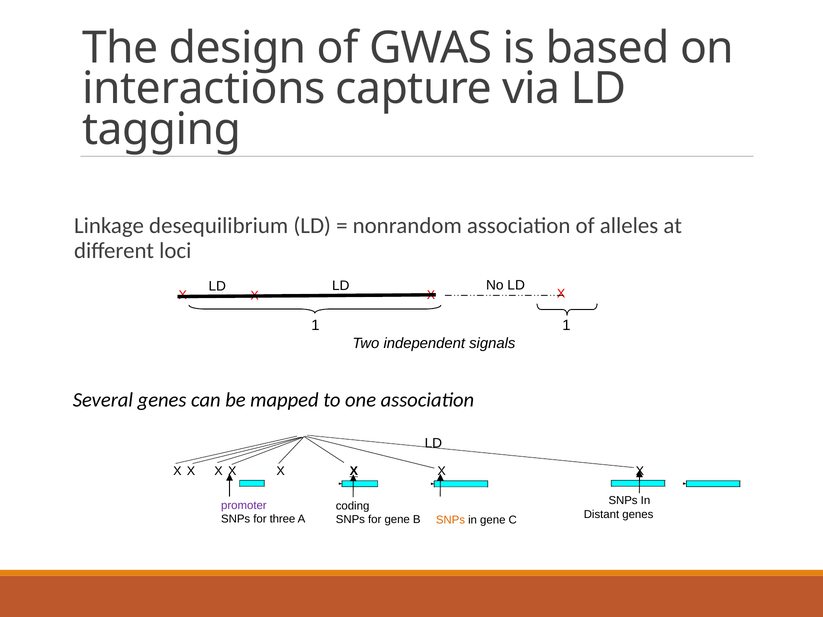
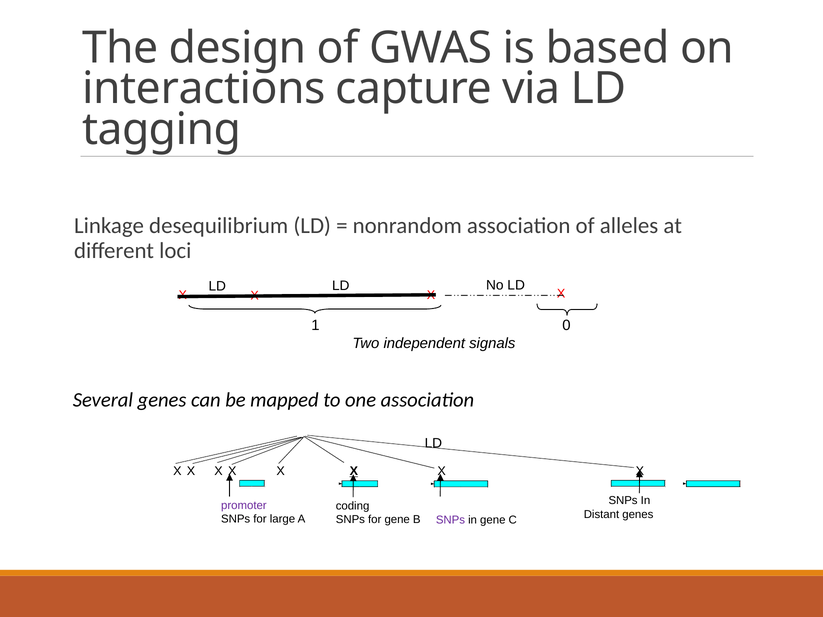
1 1: 1 -> 0
three: three -> large
SNPs at (450, 520) colour: orange -> purple
